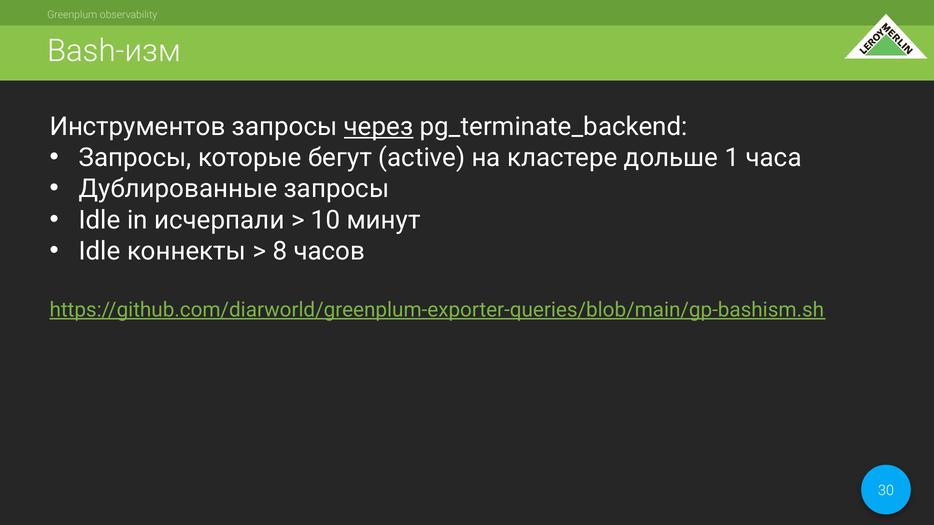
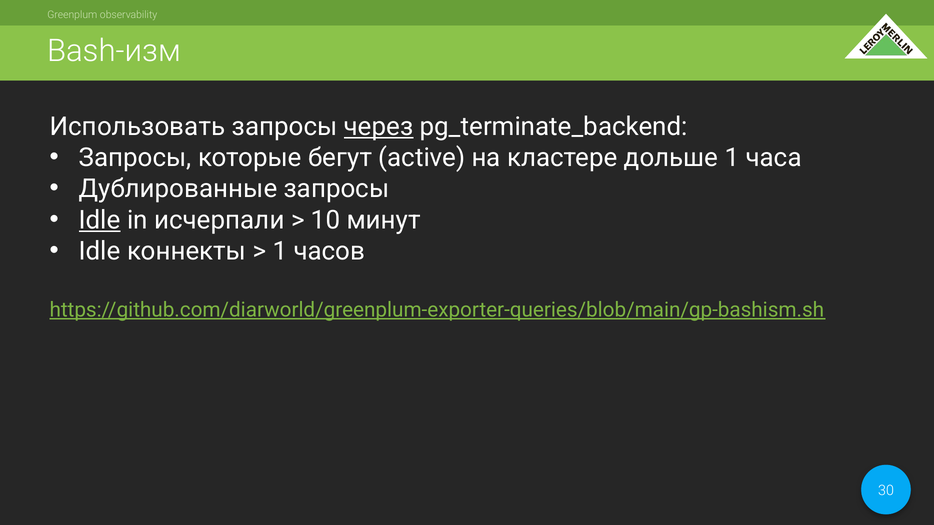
Инструментов: Инструментов -> Использовать
Idle at (100, 220) underline: none -> present
8 at (280, 251): 8 -> 1
